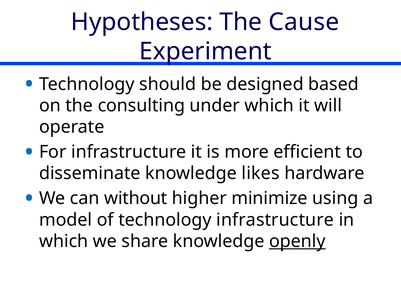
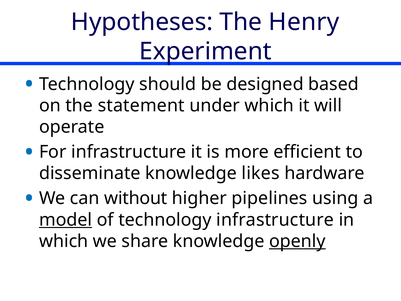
Cause: Cause -> Henry
consulting: consulting -> statement
minimize: minimize -> pipelines
model underline: none -> present
